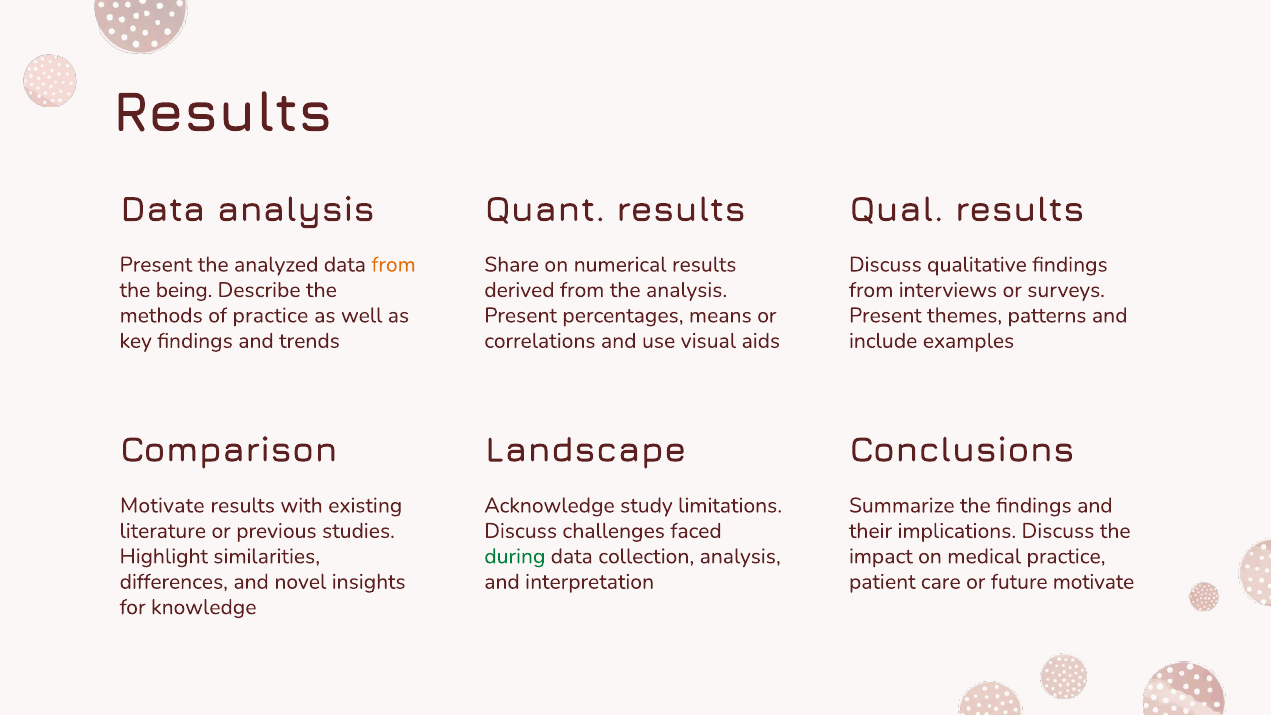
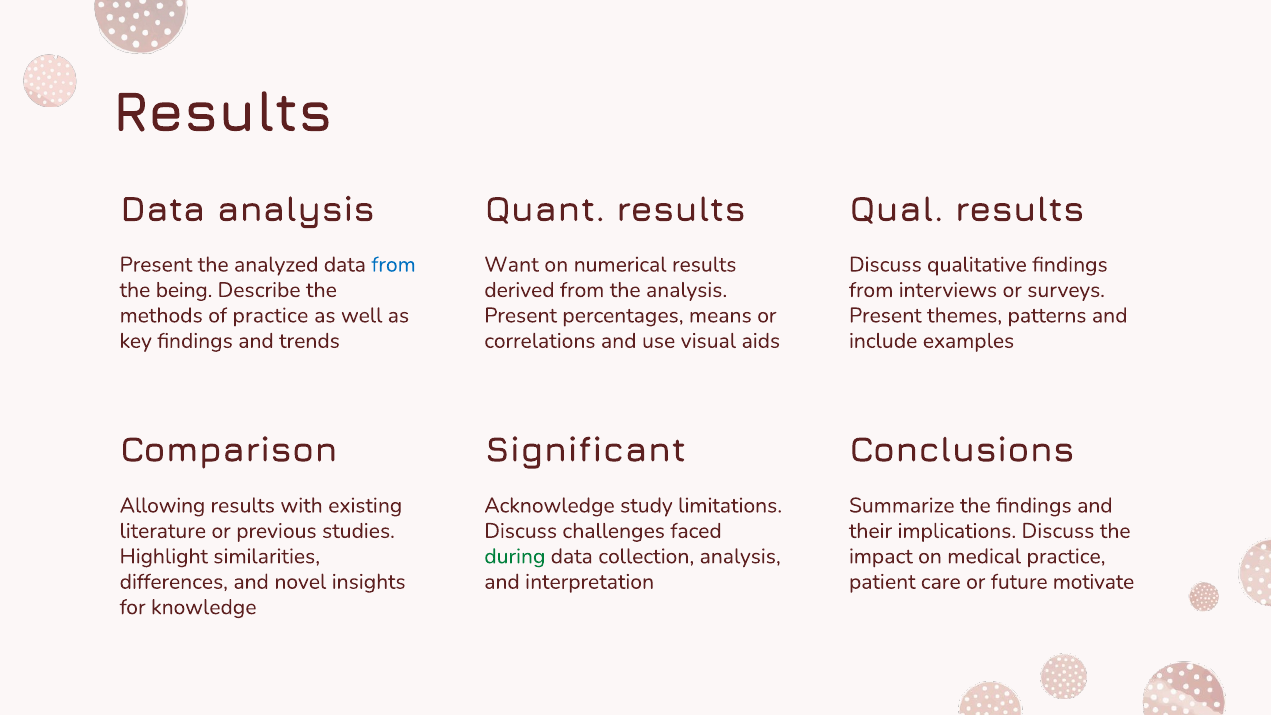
from at (394, 265) colour: orange -> blue
Share: Share -> Want
Landscape: Landscape -> Significant
Motivate at (162, 505): Motivate -> Allowing
